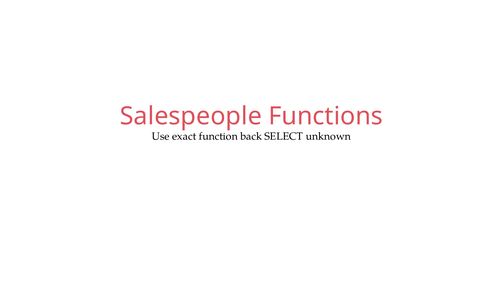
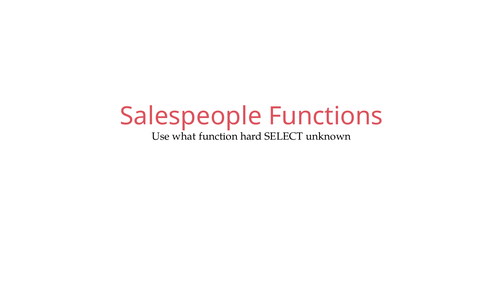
exact: exact -> what
back: back -> hard
